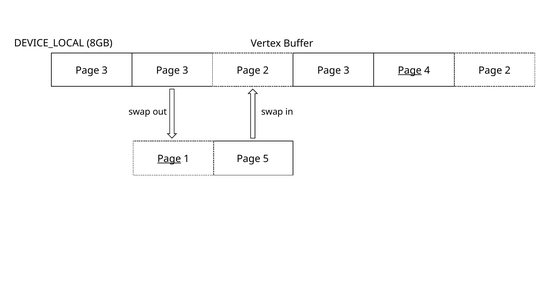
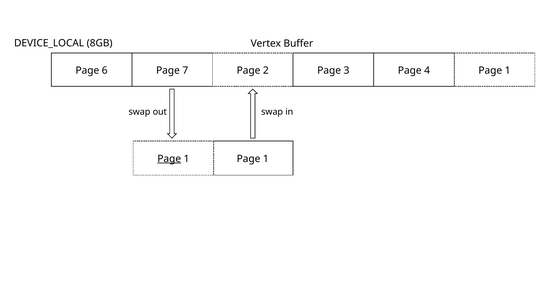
3 at (105, 70): 3 -> 6
3 at (185, 70): 3 -> 7
Page at (410, 70) underline: present -> none
4 Page 2: 2 -> 1
5 at (266, 159): 5 -> 1
